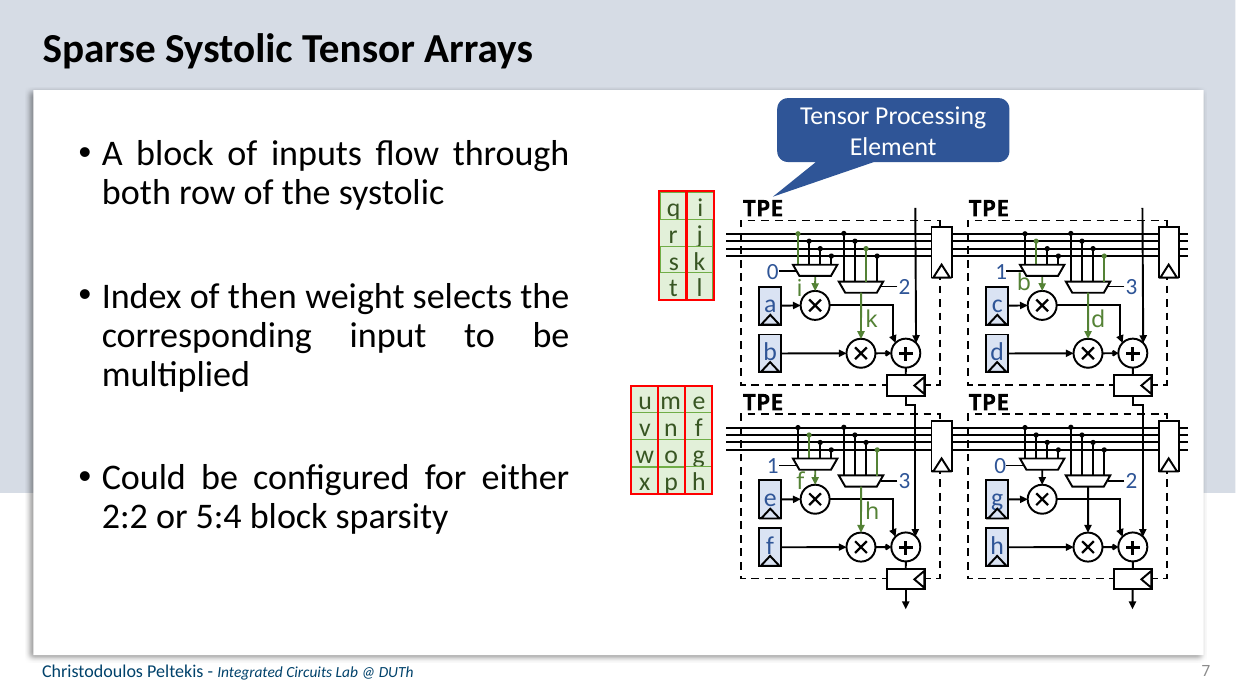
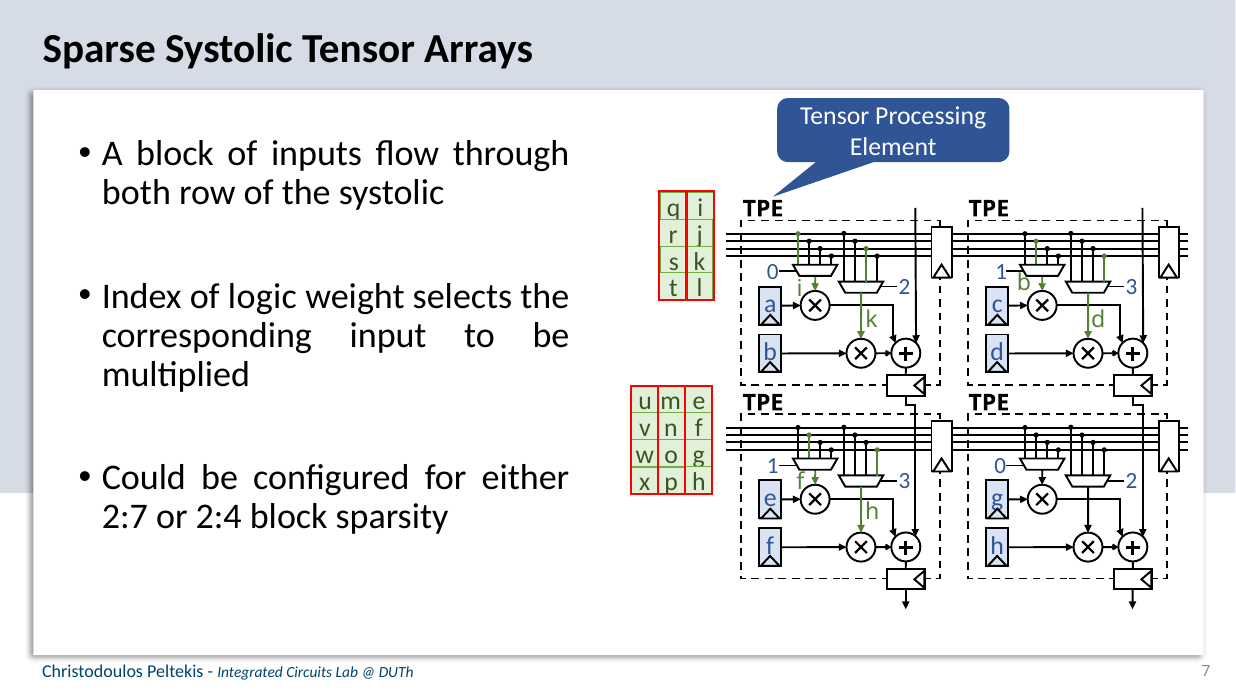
then: then -> logic
2:2: 2:2 -> 2:7
5:4: 5:4 -> 2:4
